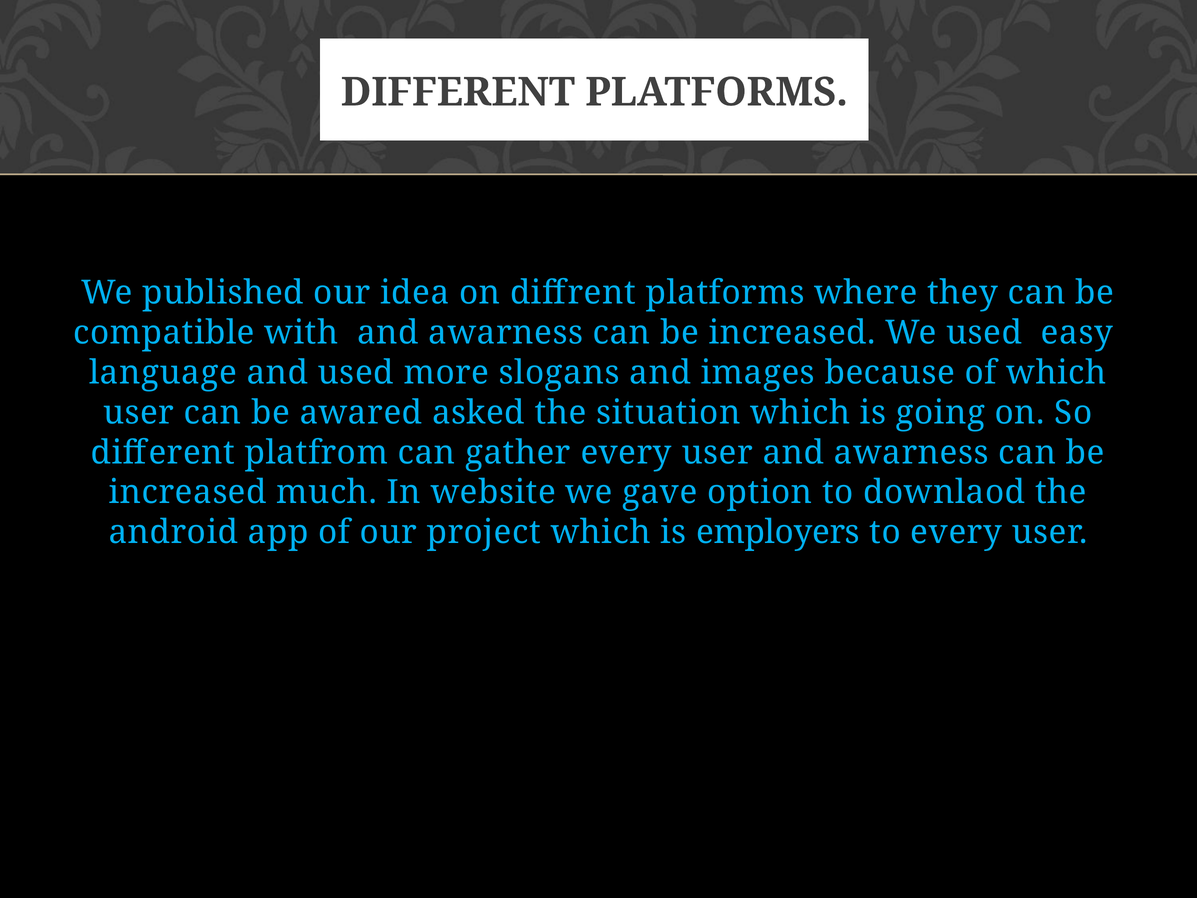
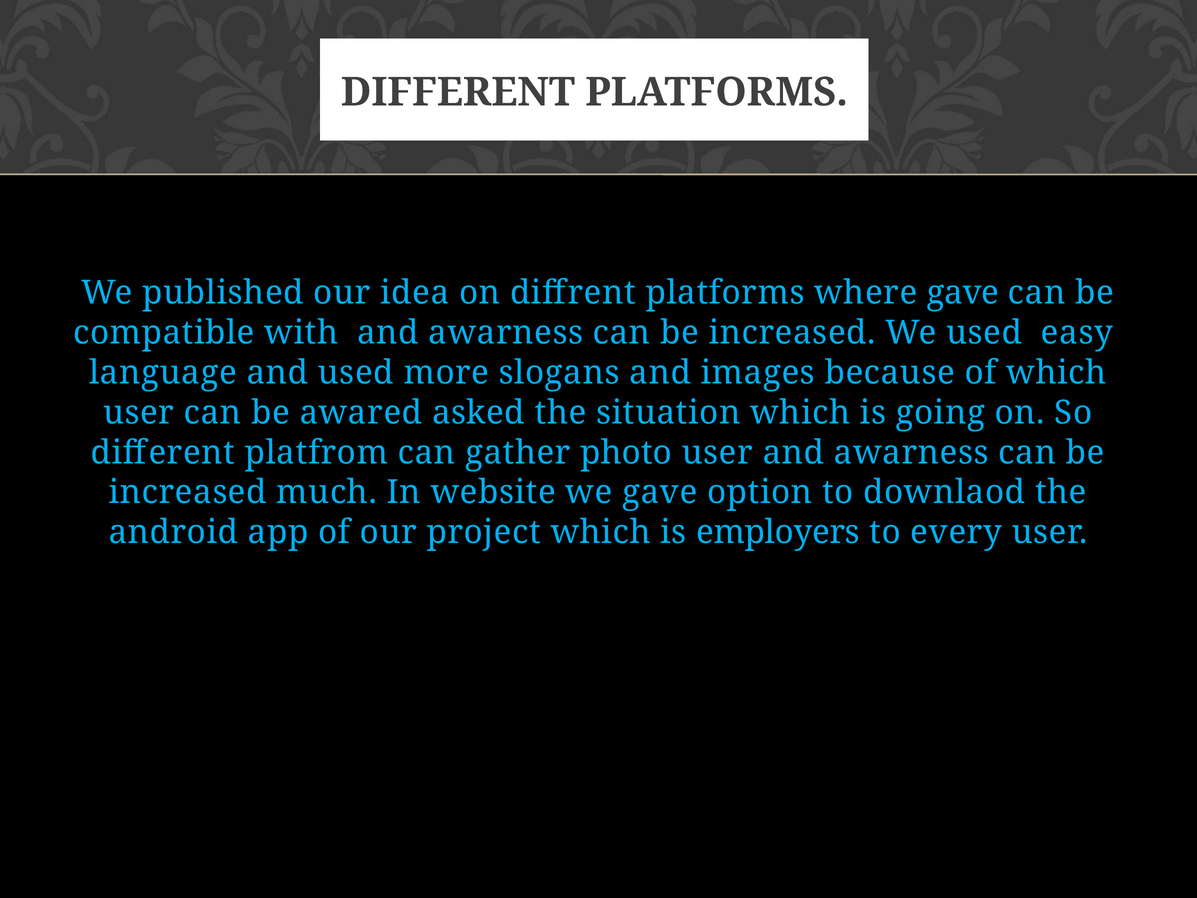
where they: they -> gave
gather every: every -> photo
